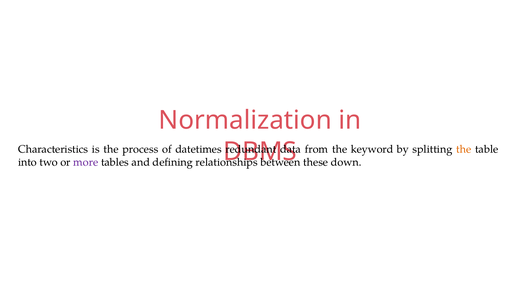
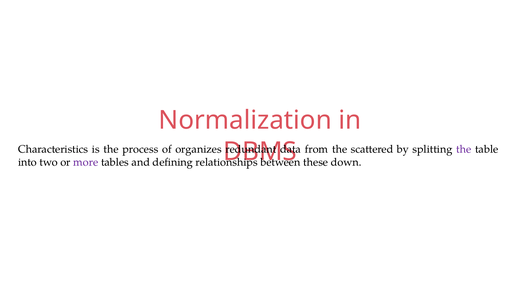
datetimes: datetimes -> organizes
keyword: keyword -> scattered
the at (464, 149) colour: orange -> purple
